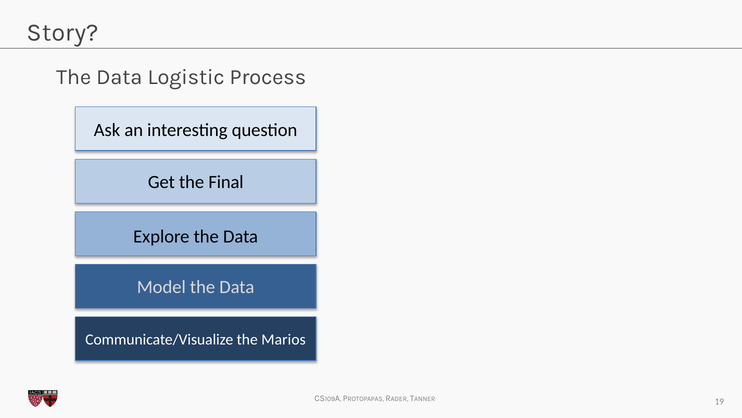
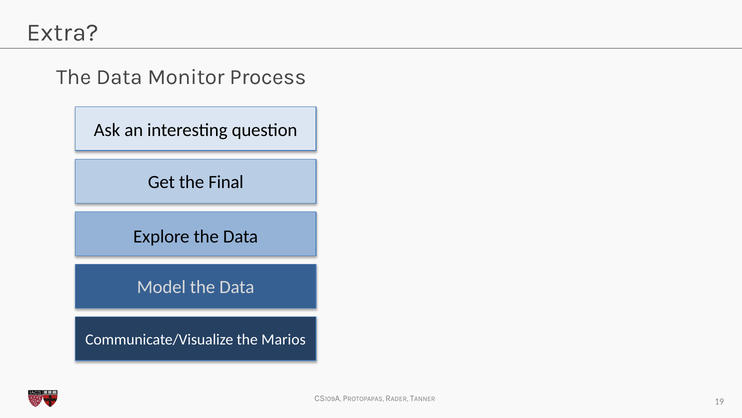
Story: Story -> Extra
Logistic: Logistic -> Monitor
